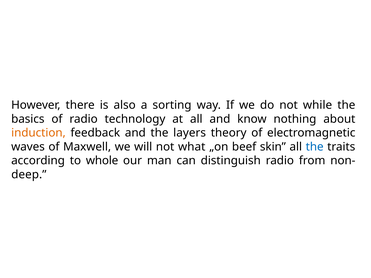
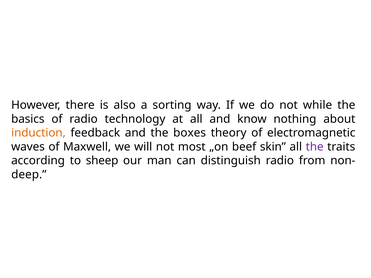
layers: layers -> boxes
what: what -> most
the at (315, 147) colour: blue -> purple
whole: whole -> sheep
